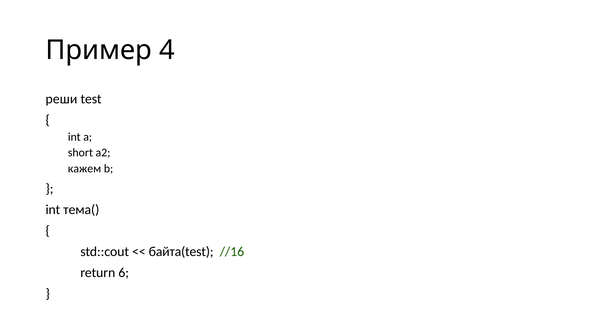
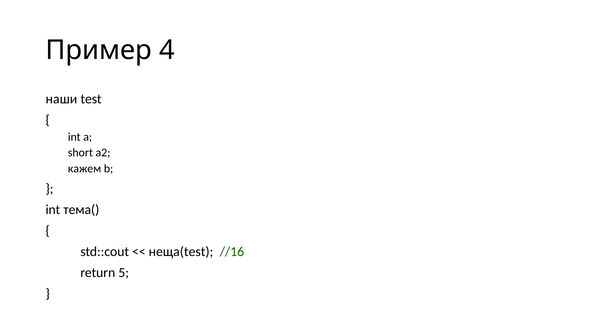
реши: реши -> наши
байта(test: байта(test -> неща(test
6: 6 -> 5
